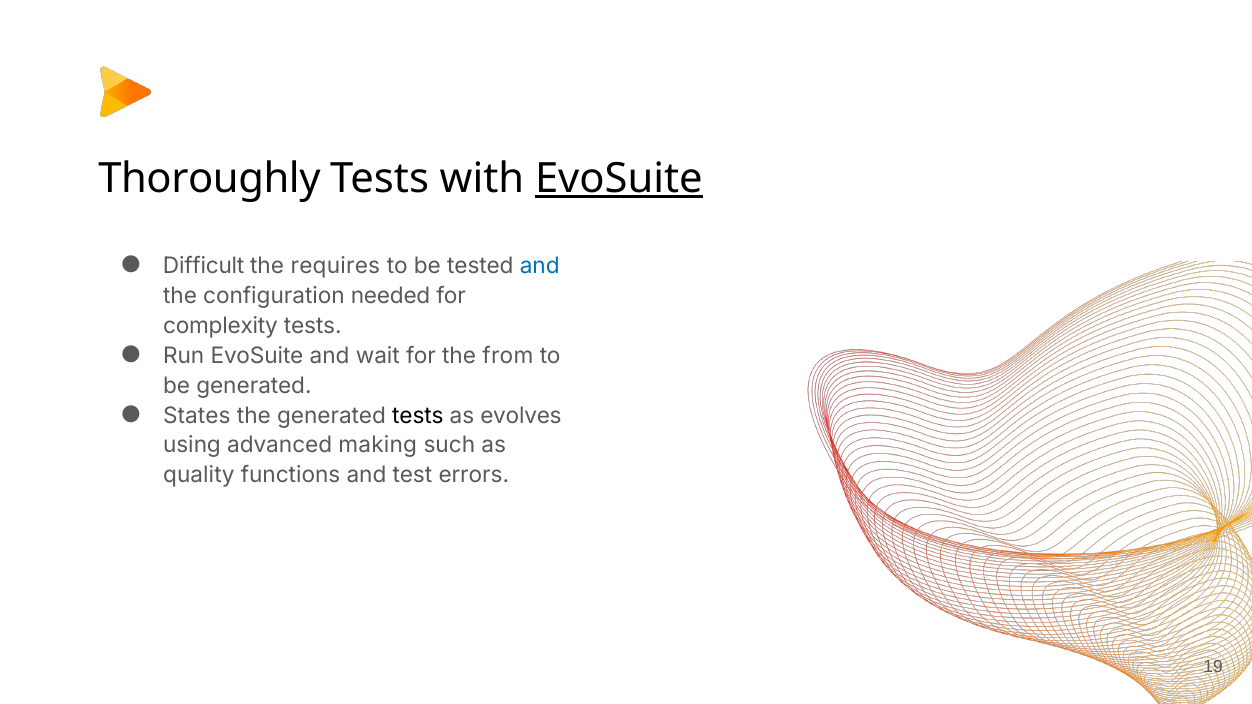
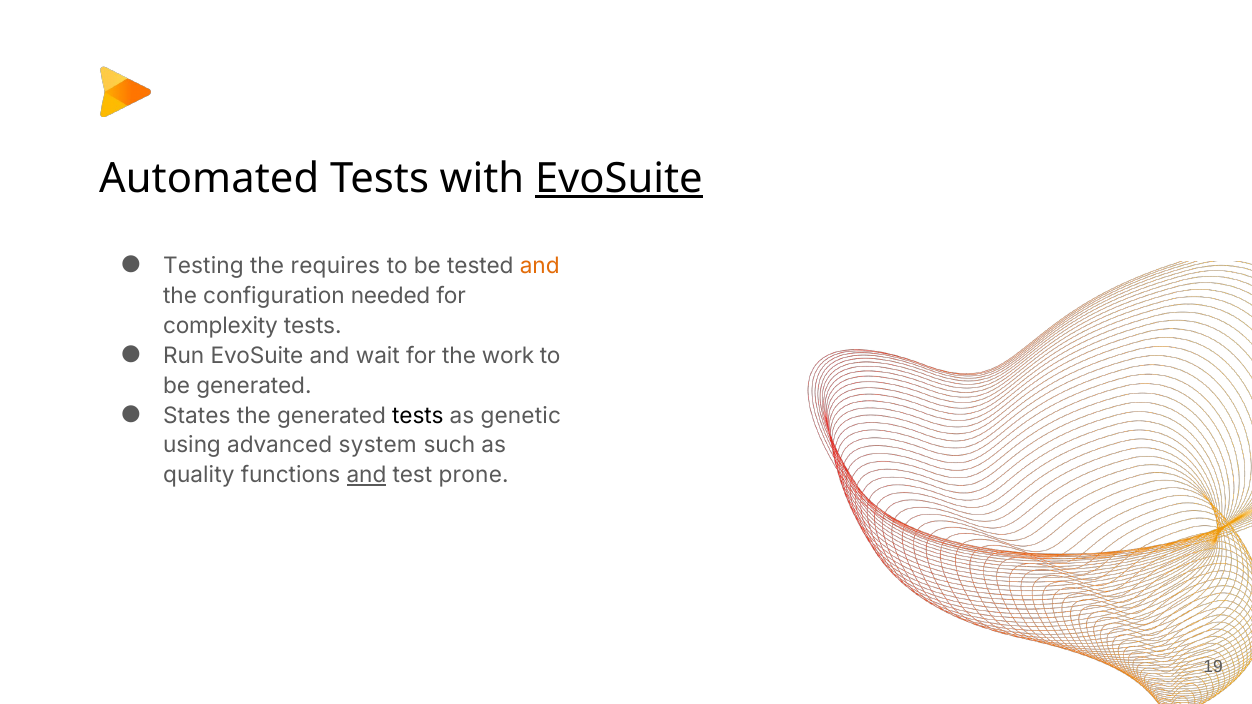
Thoroughly: Thoroughly -> Automated
Difficult: Difficult -> Testing
and at (540, 266) colour: blue -> orange
from: from -> work
evolves: evolves -> genetic
making: making -> system
and at (366, 475) underline: none -> present
errors: errors -> prone
